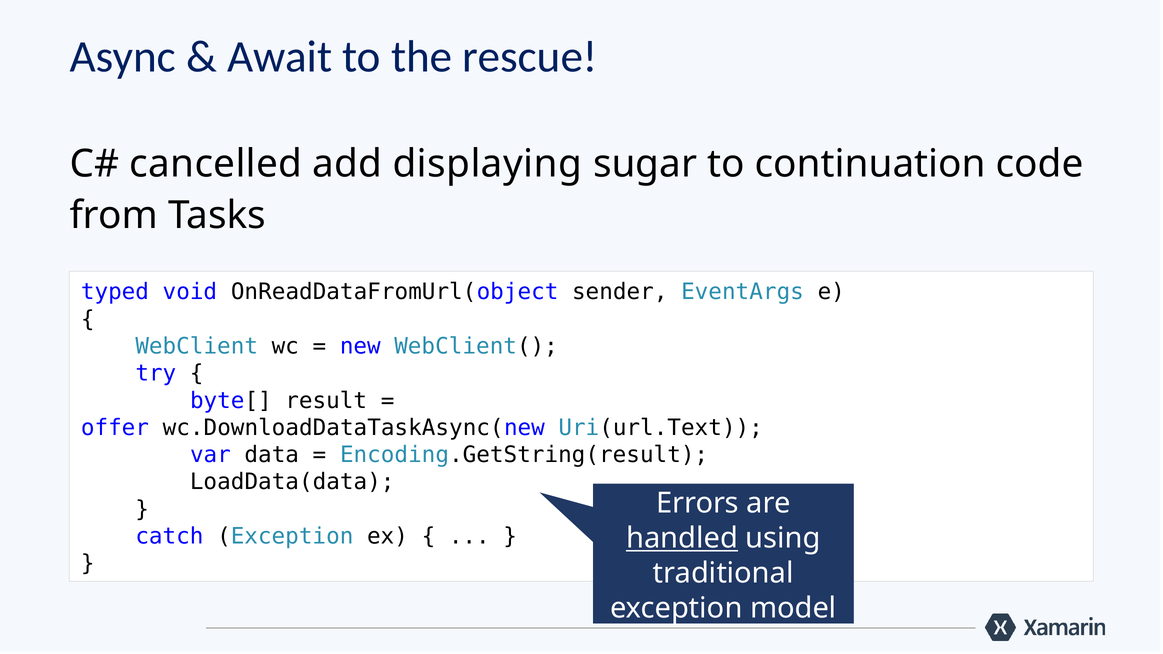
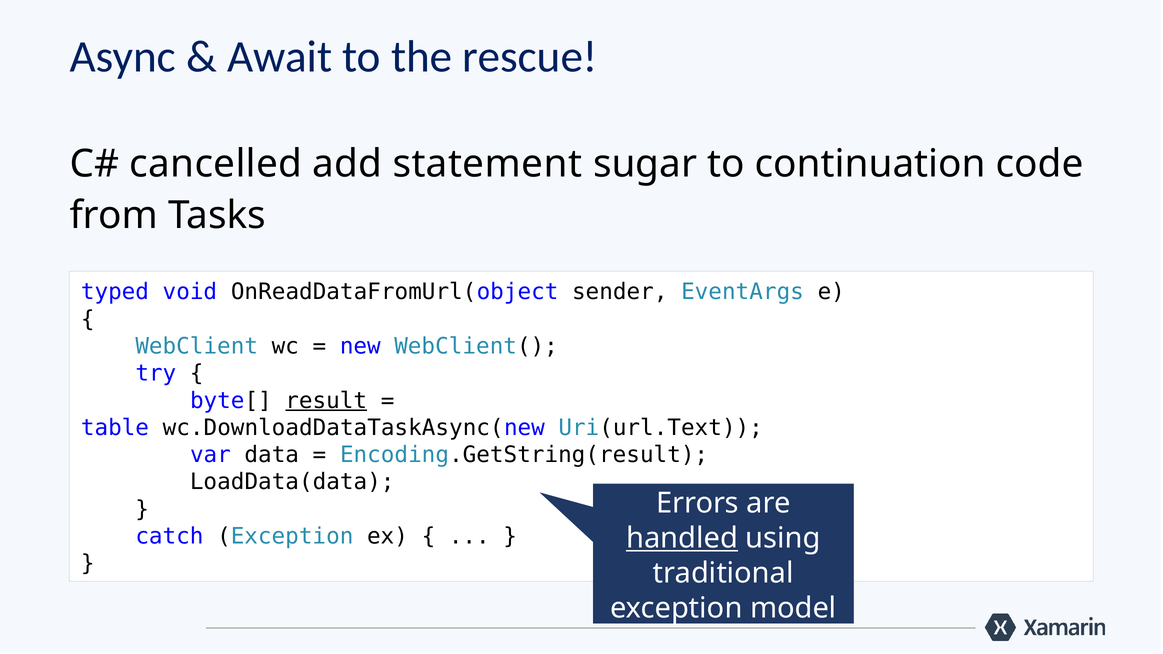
displaying: displaying -> statement
result underline: none -> present
offer: offer -> table
